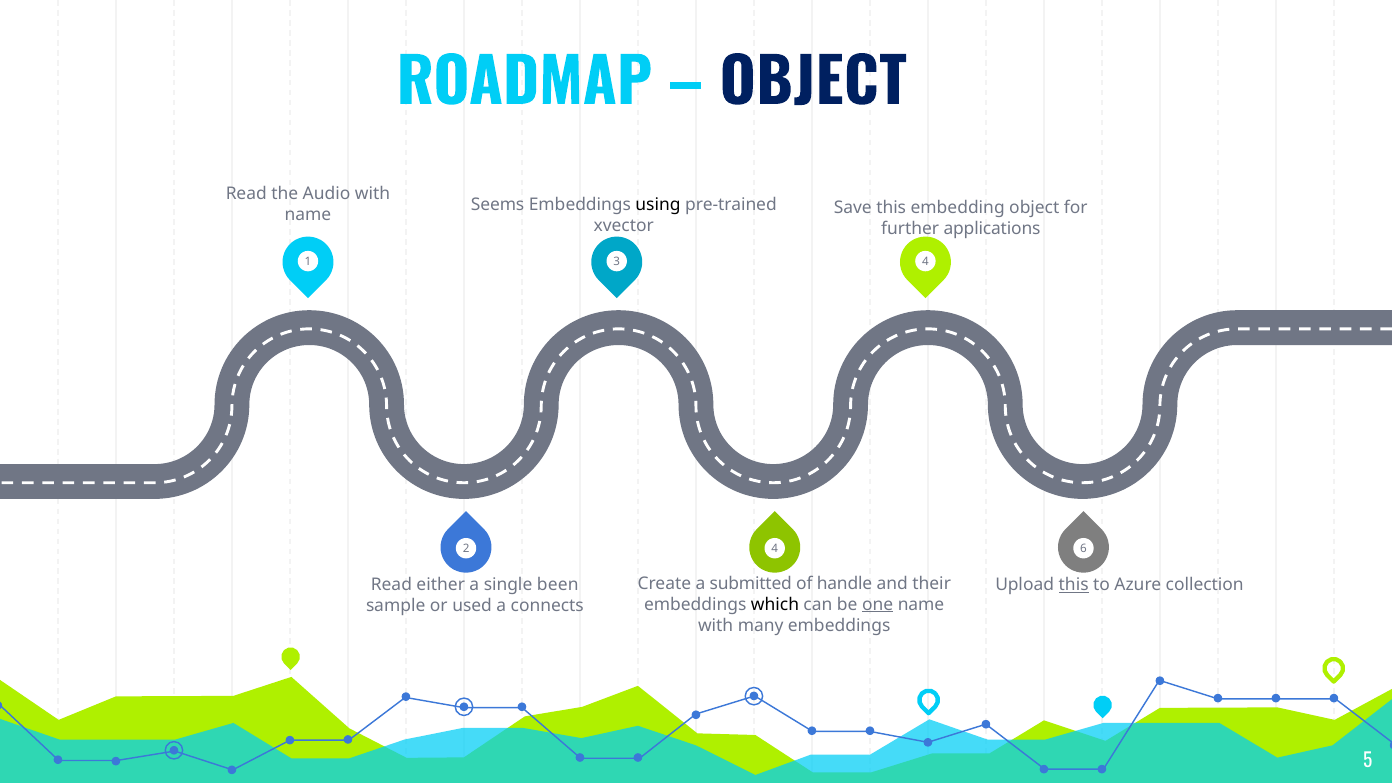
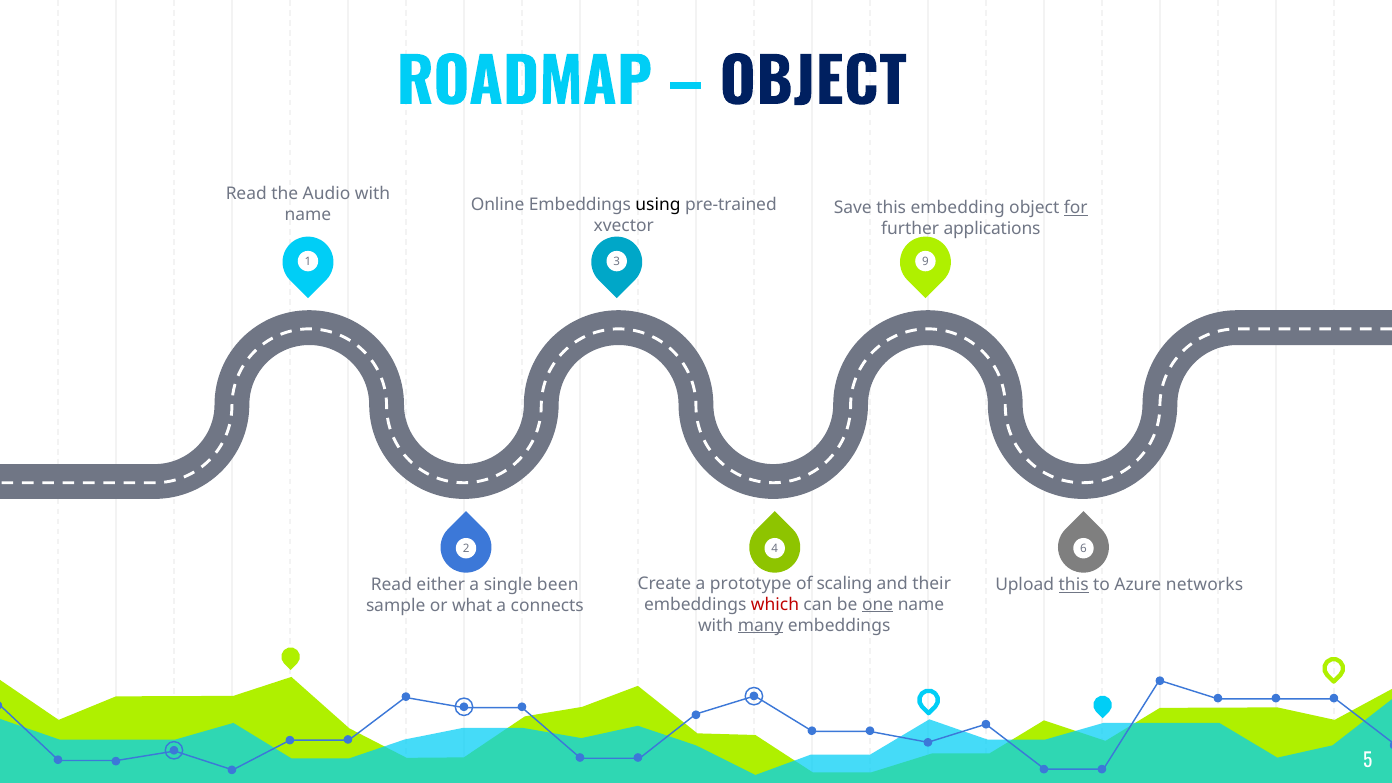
Seems: Seems -> Online
for underline: none -> present
3 4: 4 -> 9
submitted: submitted -> prototype
handle: handle -> scaling
collection: collection -> networks
which colour: black -> red
used: used -> what
many underline: none -> present
